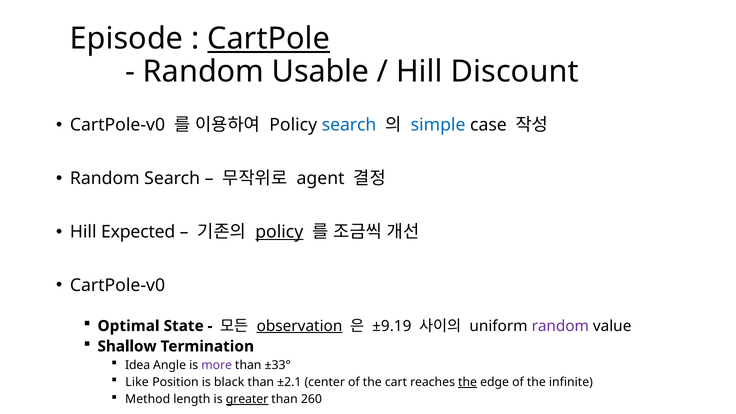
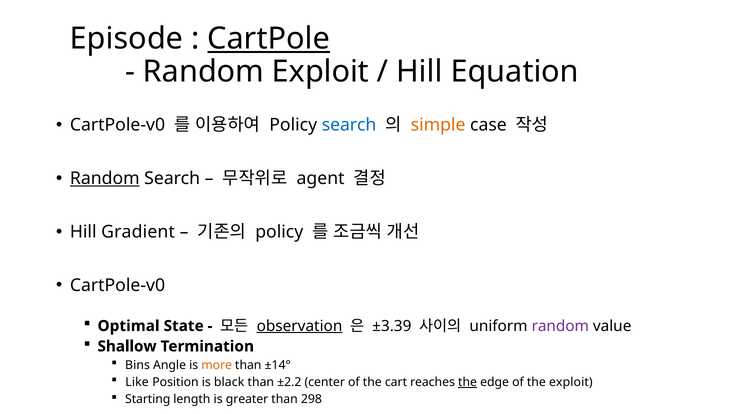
Random Usable: Usable -> Exploit
Discount: Discount -> Equation
simple colour: blue -> orange
Random at (105, 179) underline: none -> present
Expected: Expected -> Gradient
policy at (279, 232) underline: present -> none
±9.19: ±9.19 -> ±3.39
Idea: Idea -> Bins
more colour: purple -> orange
±33°: ±33° -> ±14°
±2.1: ±2.1 -> ±2.2
the infinite: infinite -> exploit
Method: Method -> Starting
greater underline: present -> none
260: 260 -> 298
